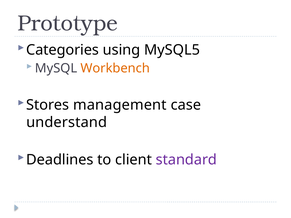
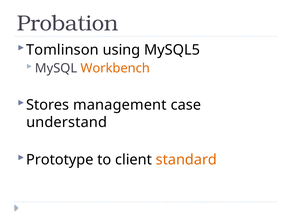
Prototype: Prototype -> Probation
Categories: Categories -> Tomlinson
Deadlines: Deadlines -> Prototype
standard colour: purple -> orange
